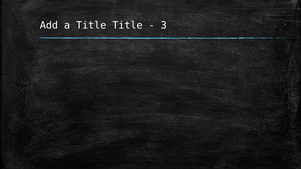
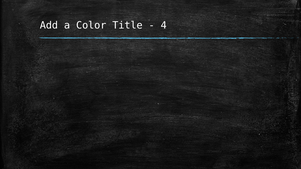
a Title: Title -> Color
3: 3 -> 4
